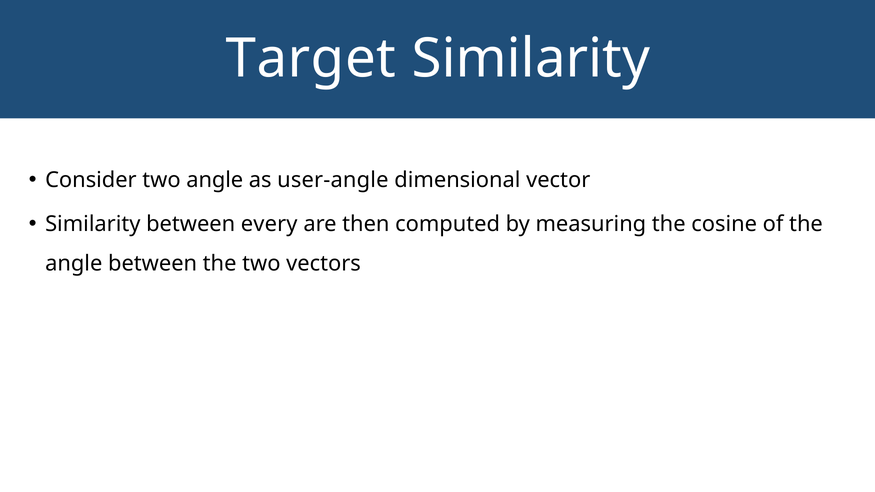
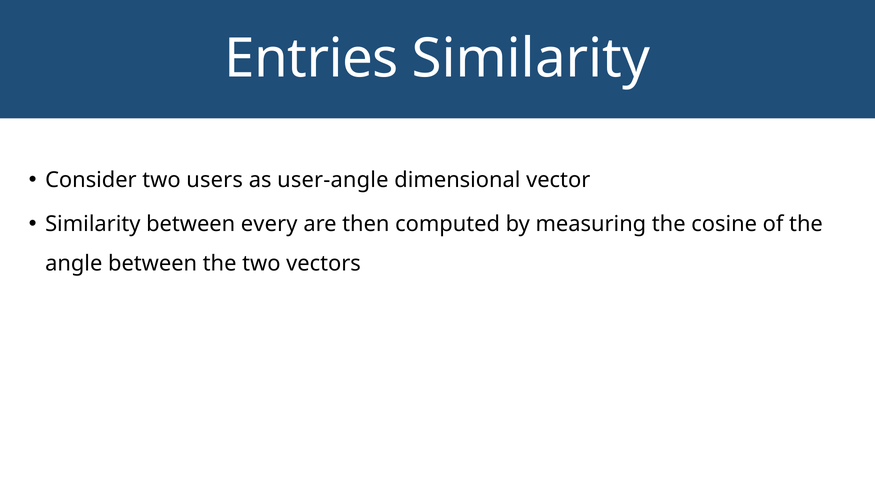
Target: Target -> Entries
two angle: angle -> users
